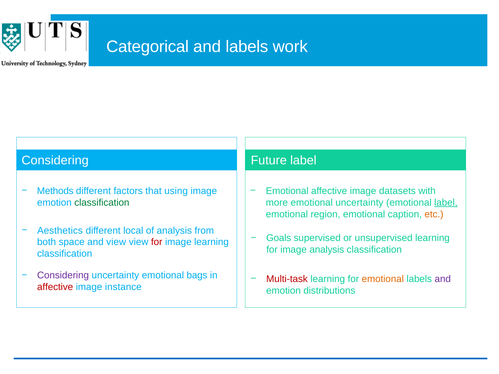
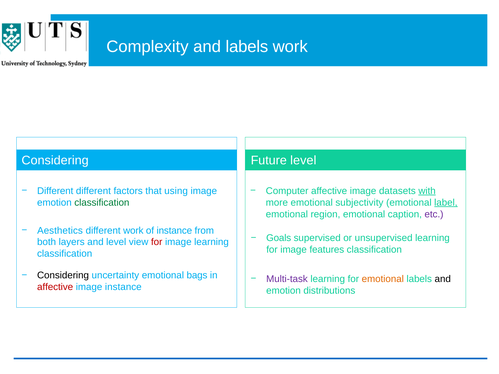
Categorical: Categorical -> Complexity
Future label: label -> level
Methods at (55, 191): Methods -> Different
Emotional at (287, 191): Emotional -> Computer
with underline: none -> present
emotional uncertainty: uncertainty -> subjectivity
etc colour: orange -> purple
different local: local -> work
of analysis: analysis -> instance
space: space -> layers
and view: view -> level
image analysis: analysis -> features
Considering at (63, 276) colour: purple -> black
Multi-task colour: red -> purple
and at (443, 279) colour: purple -> black
